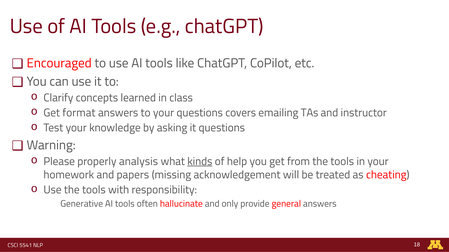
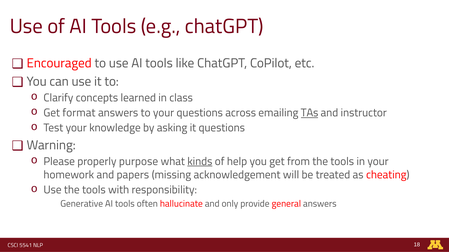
covers: covers -> across
TAs underline: none -> present
analysis: analysis -> purpose
